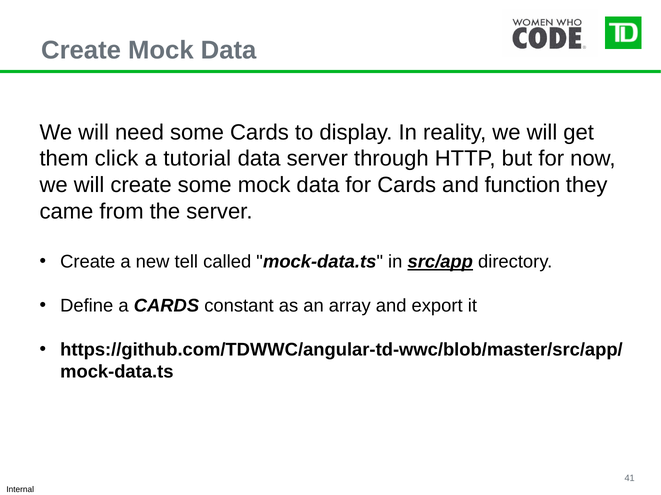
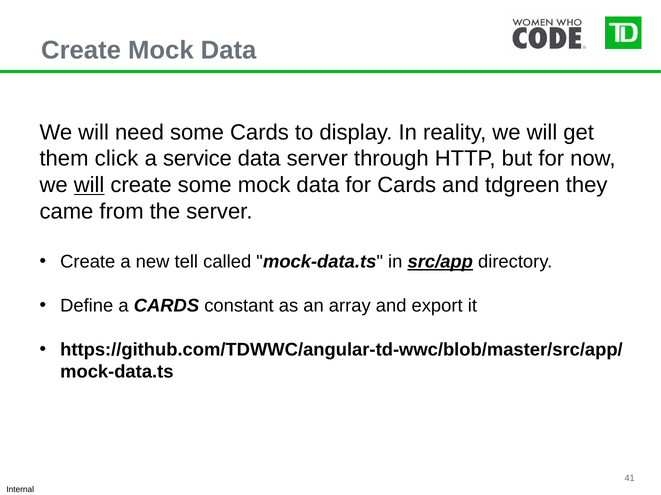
tutorial: tutorial -> service
will at (89, 185) underline: none -> present
function: function -> tdgreen
